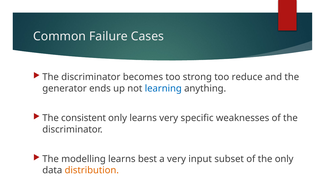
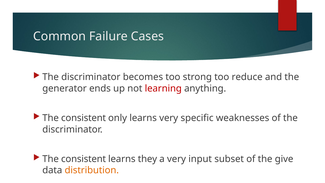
learning colour: blue -> red
modelling at (84, 159): modelling -> consistent
best: best -> they
the only: only -> give
